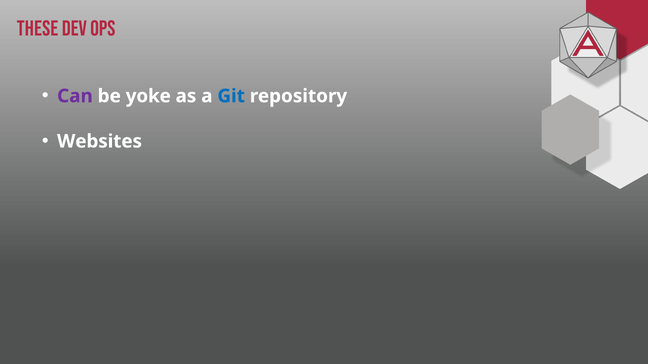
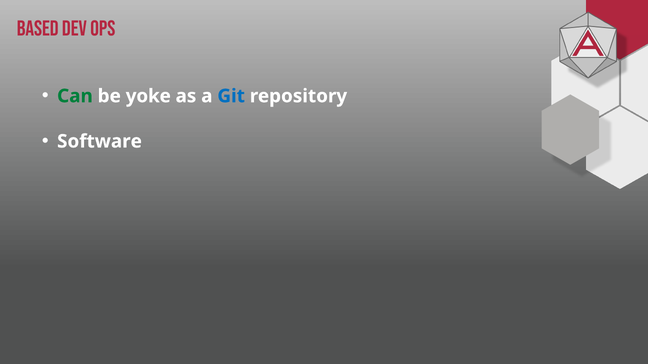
THESE: THESE -> BASED
Can colour: purple -> green
Websites: Websites -> Software
